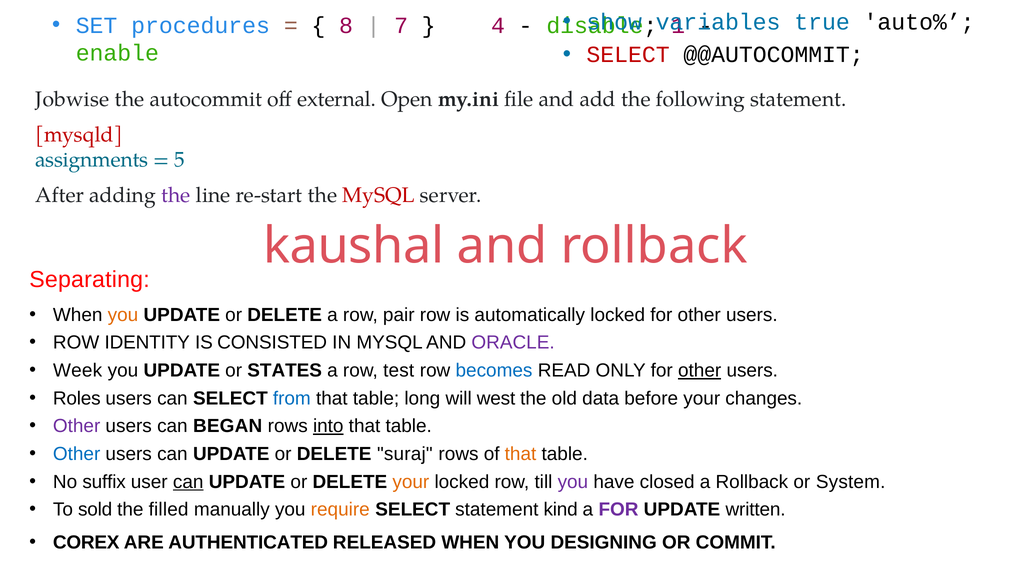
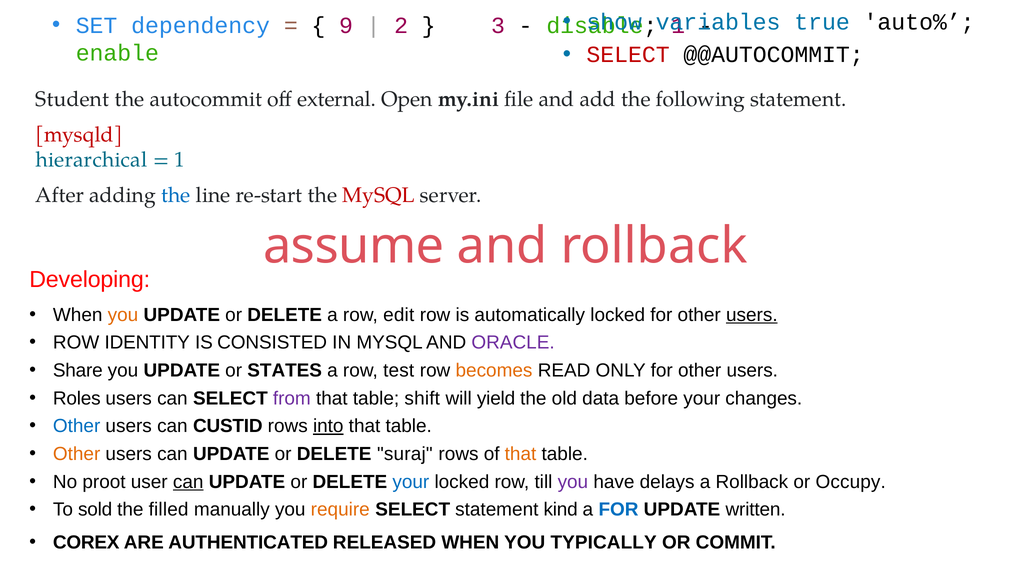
procedures: procedures -> dependency
8: 8 -> 9
7: 7 -> 2
4: 4 -> 3
Jobwise: Jobwise -> Student
assignments: assignments -> hierarchical
5 at (180, 160): 5 -> 1
the at (176, 195) colour: purple -> blue
kaushal: kaushal -> assume
Separating: Separating -> Developing
pair: pair -> edit
users at (752, 315) underline: none -> present
Week: Week -> Share
becomes colour: blue -> orange
other at (700, 370) underline: present -> none
from colour: blue -> purple
long: long -> shift
west: west -> yield
Other at (77, 426) colour: purple -> blue
BEGAN: BEGAN -> CUSTID
Other at (77, 454) colour: blue -> orange
suffix: suffix -> proot
your at (411, 481) colour: orange -> blue
closed: closed -> delays
System: System -> Occupy
FOR at (619, 509) colour: purple -> blue
DESIGNING: DESIGNING -> TYPICALLY
